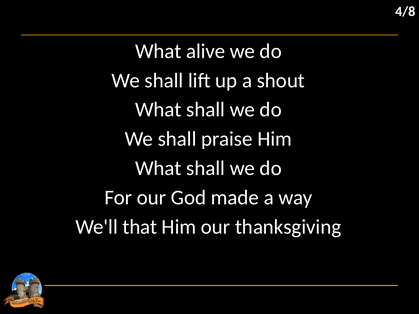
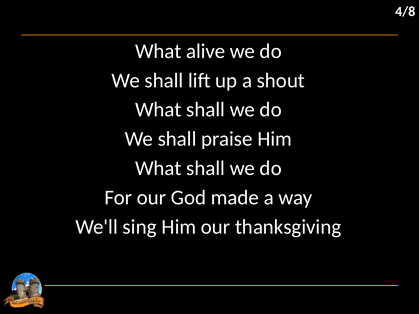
that: that -> sing
